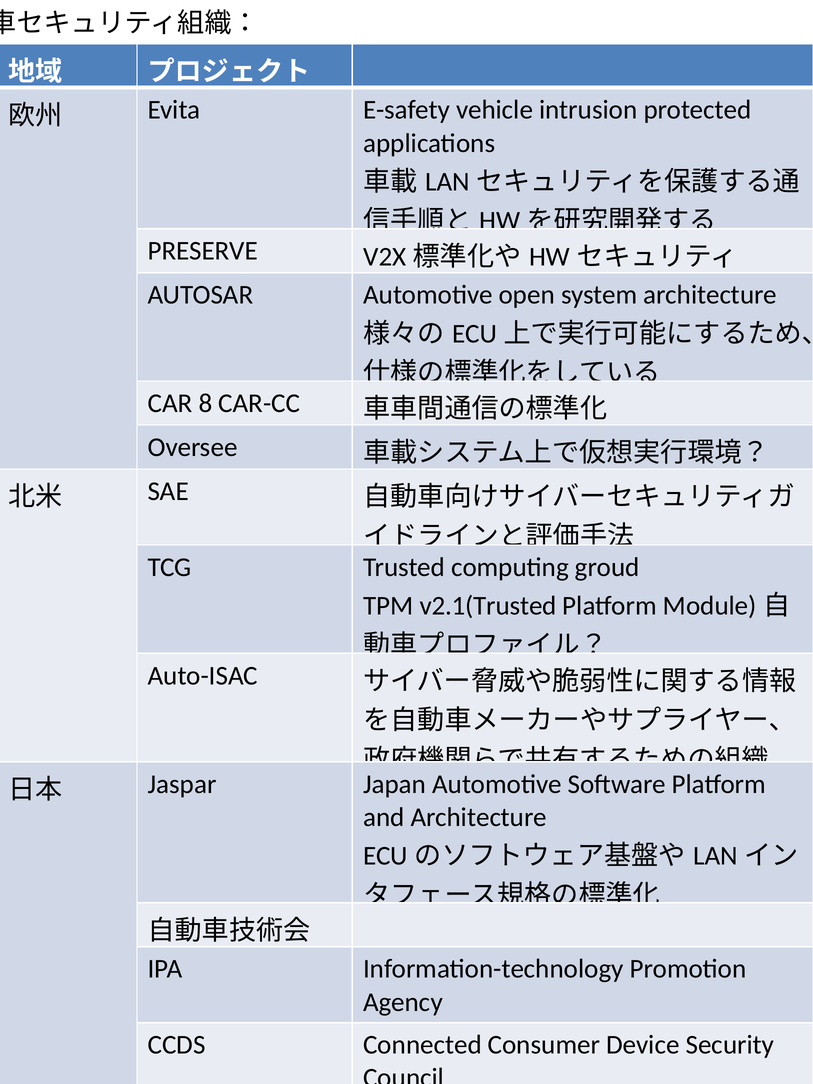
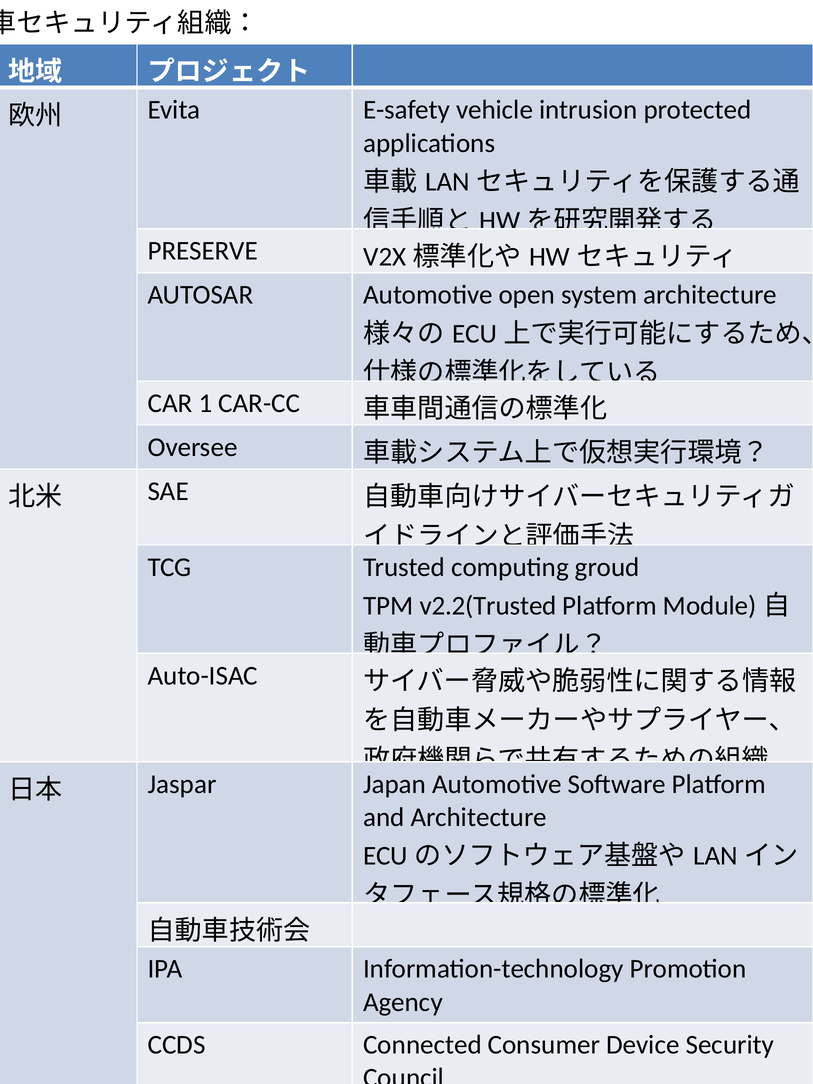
8: 8 -> 1
v2.1(Trusted: v2.1(Trusted -> v2.2(Trusted
